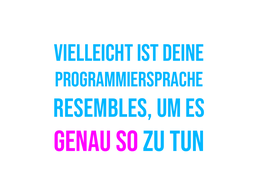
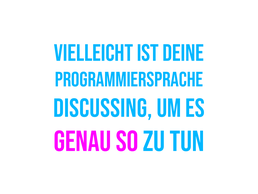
resembles: resembles -> discussing
